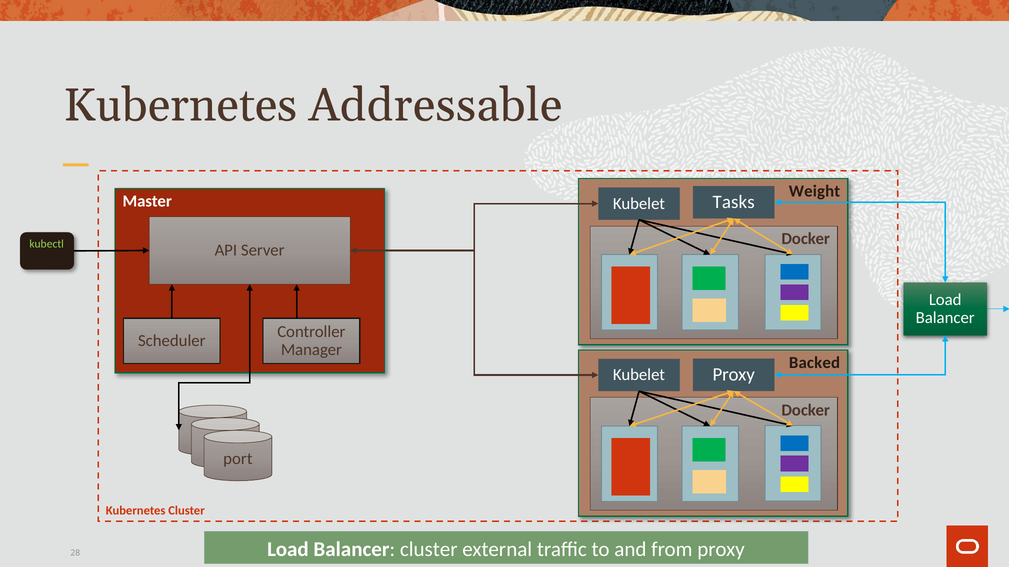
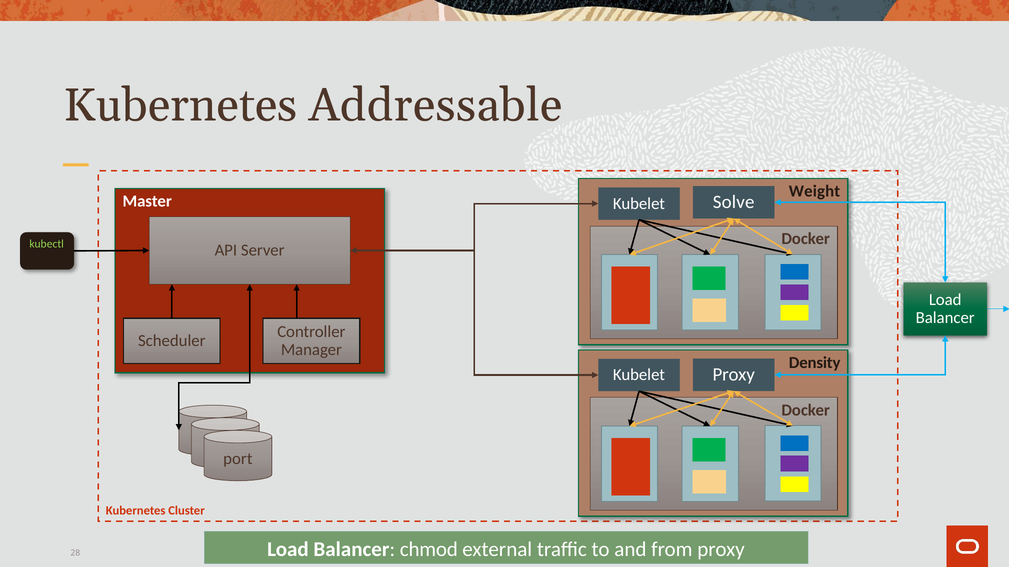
Tasks: Tasks -> Solve
Backed: Backed -> Density
Balancer cluster: cluster -> chmod
